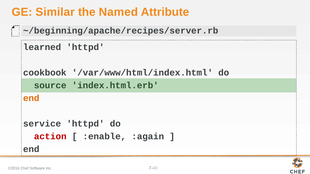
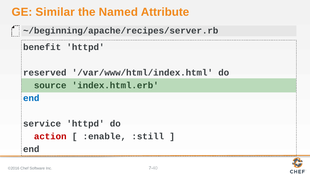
learned: learned -> benefit
cookbook: cookbook -> reserved
end at (31, 98) colour: orange -> blue
:again: :again -> :still
